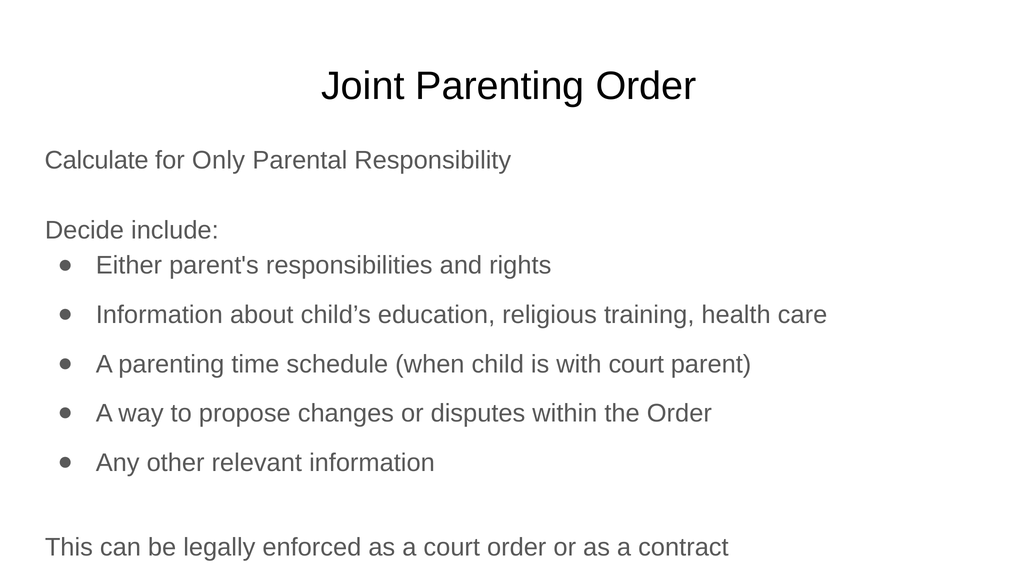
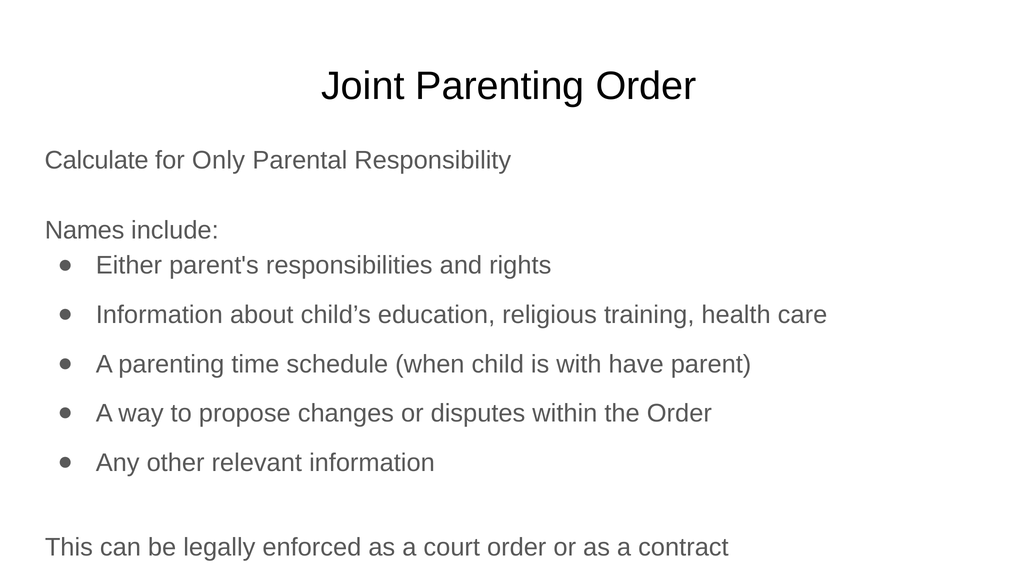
Decide: Decide -> Names
with court: court -> have
